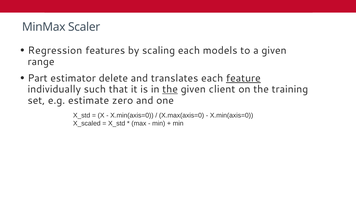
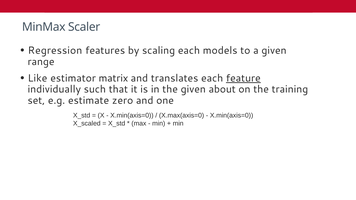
Part: Part -> Like
delete: delete -> matrix
the at (170, 89) underline: present -> none
client: client -> about
